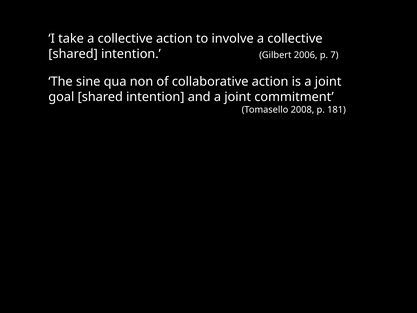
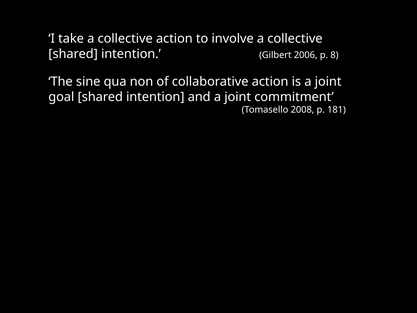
7: 7 -> 8
